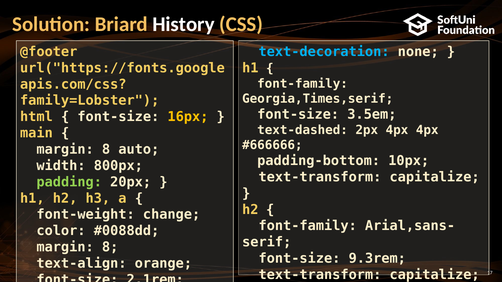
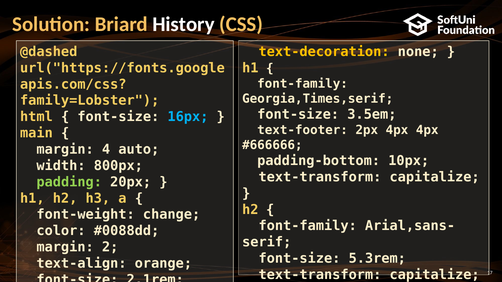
@footer: @footer -> @dashed
text-decoration colour: light blue -> yellow
16px colour: yellow -> light blue
text-dashed: text-dashed -> text-footer
8 at (106, 150): 8 -> 4
8 at (110, 247): 8 -> 2
9.3rem: 9.3rem -> 5.3rem
